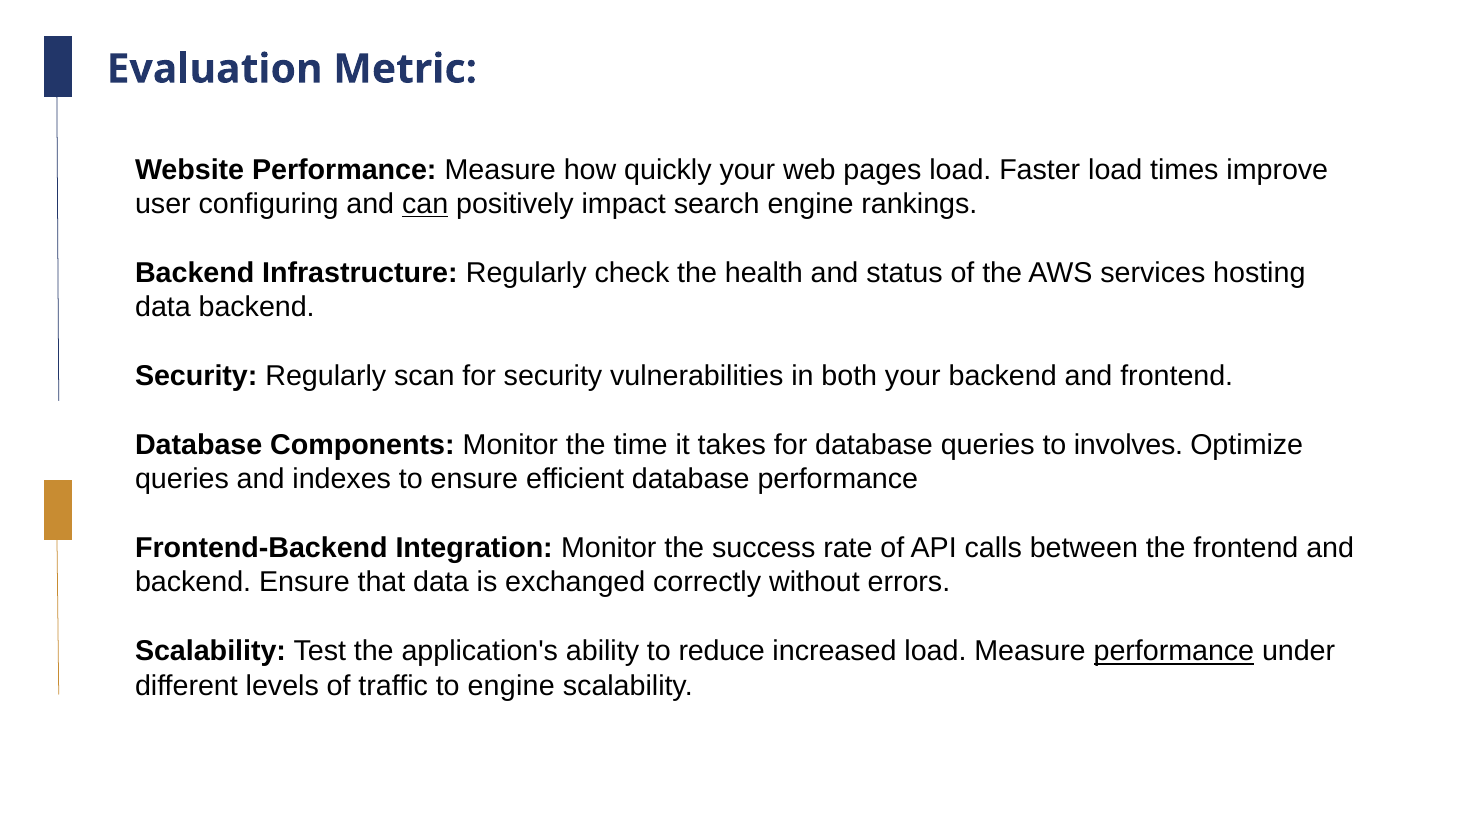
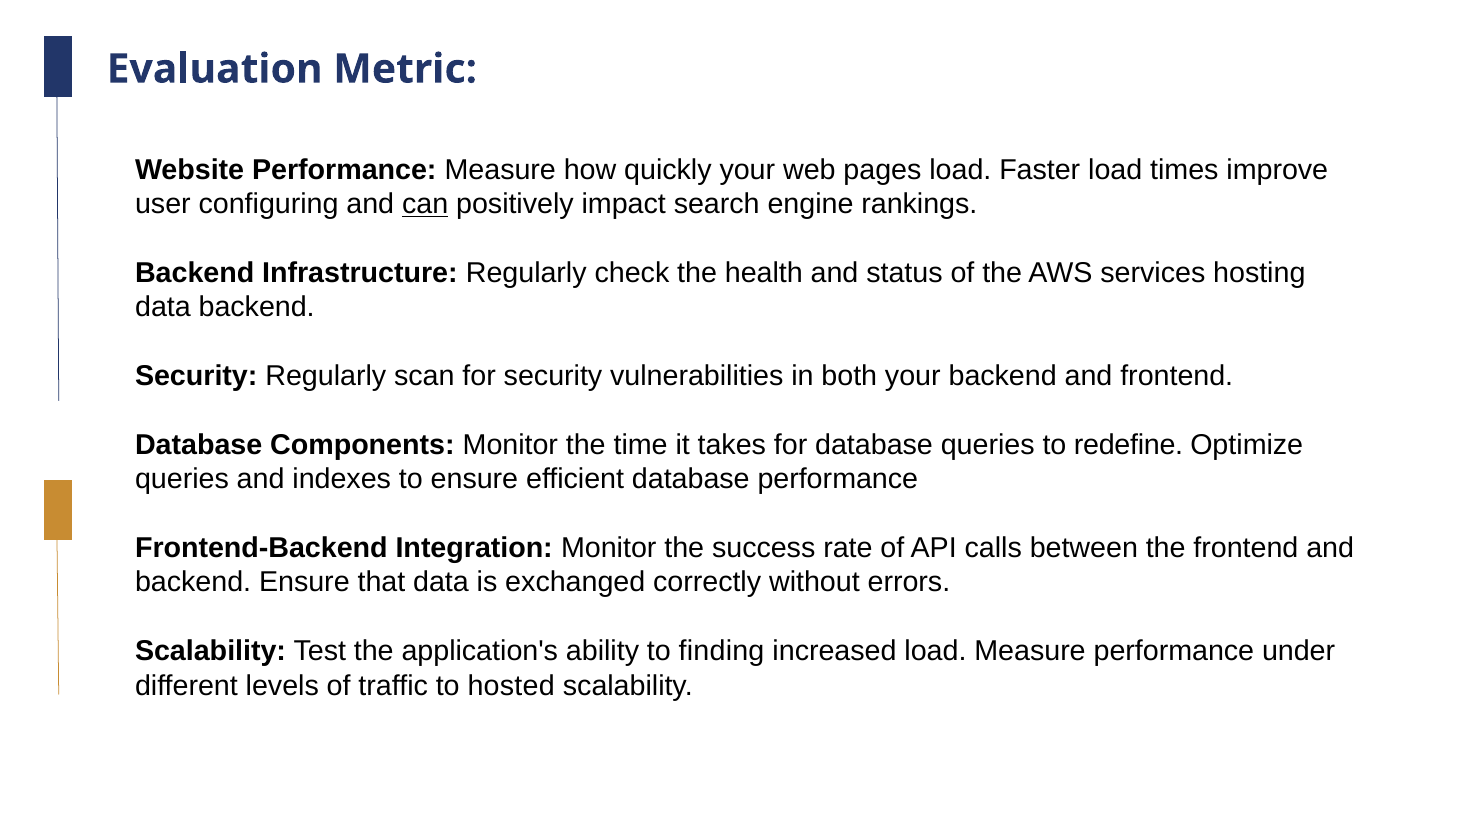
involves: involves -> redefine
reduce: reduce -> finding
performance at (1174, 651) underline: present -> none
to engine: engine -> hosted
